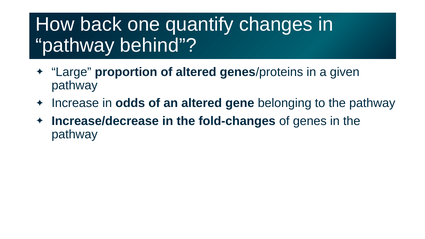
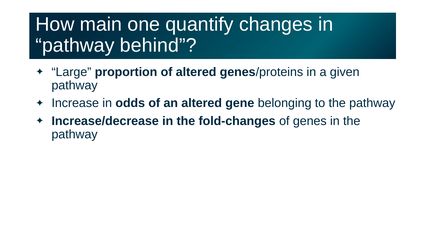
back: back -> main
